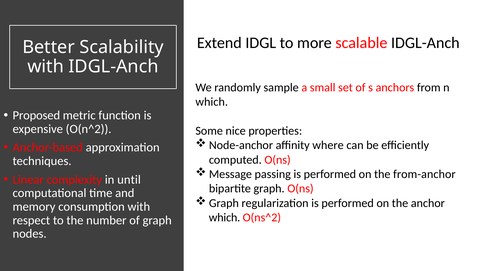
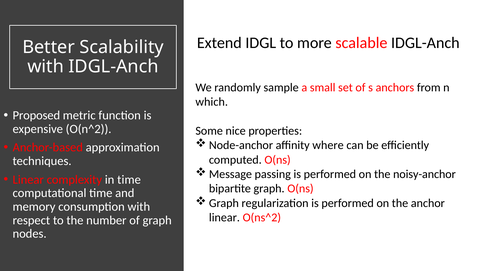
from-anchor: from-anchor -> noisy-anchor
in until: until -> time
which at (225, 217): which -> linear
